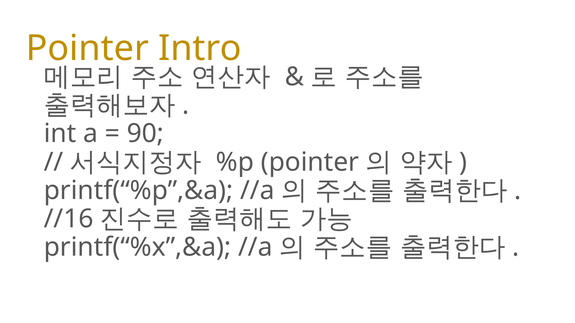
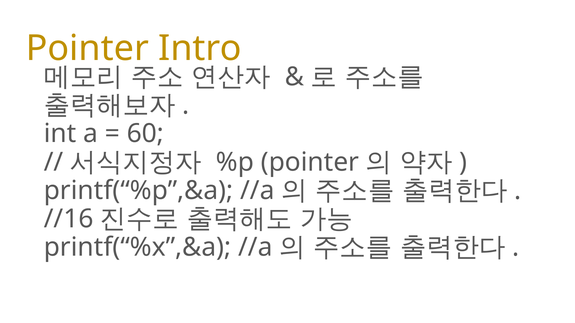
90: 90 -> 60
